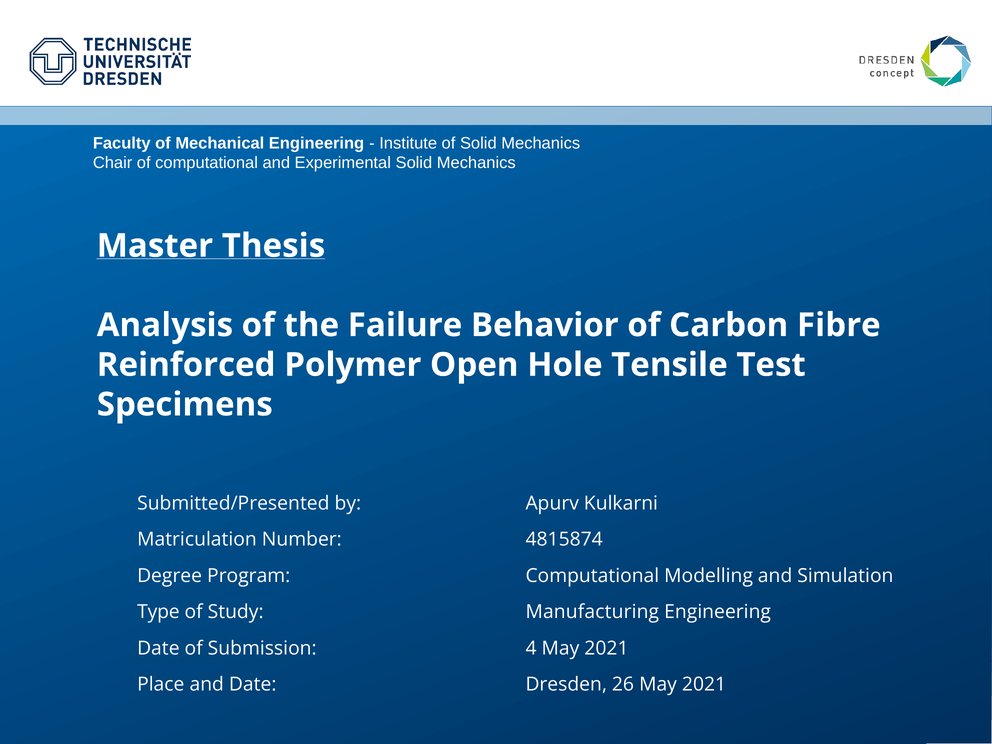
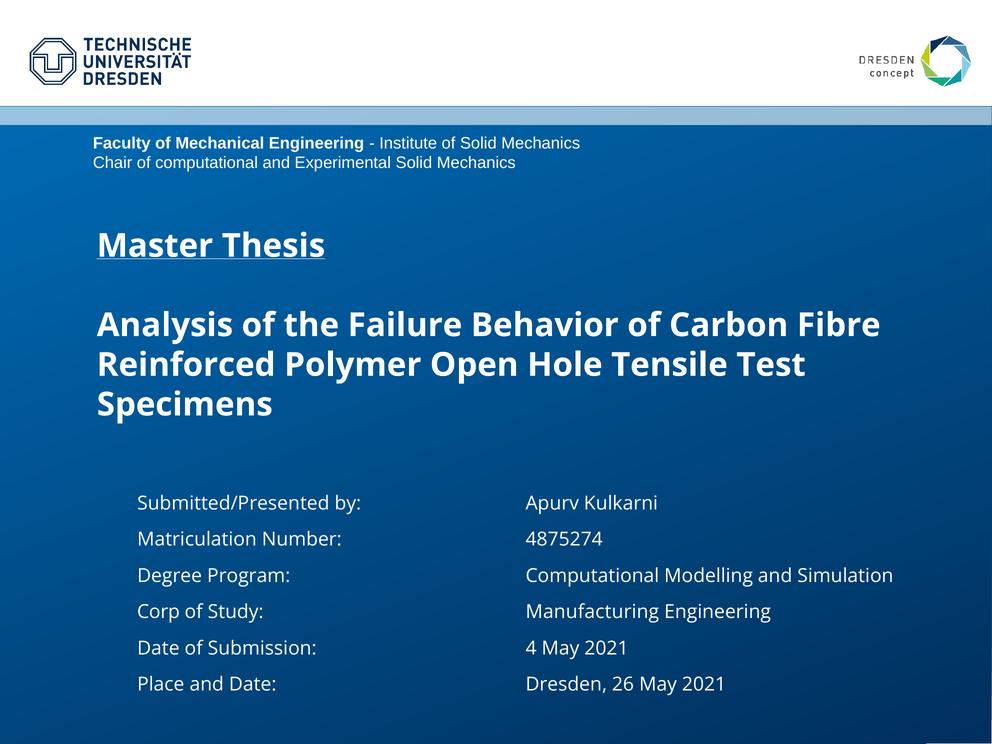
4815874: 4815874 -> 4875274
Type: Type -> Corp
